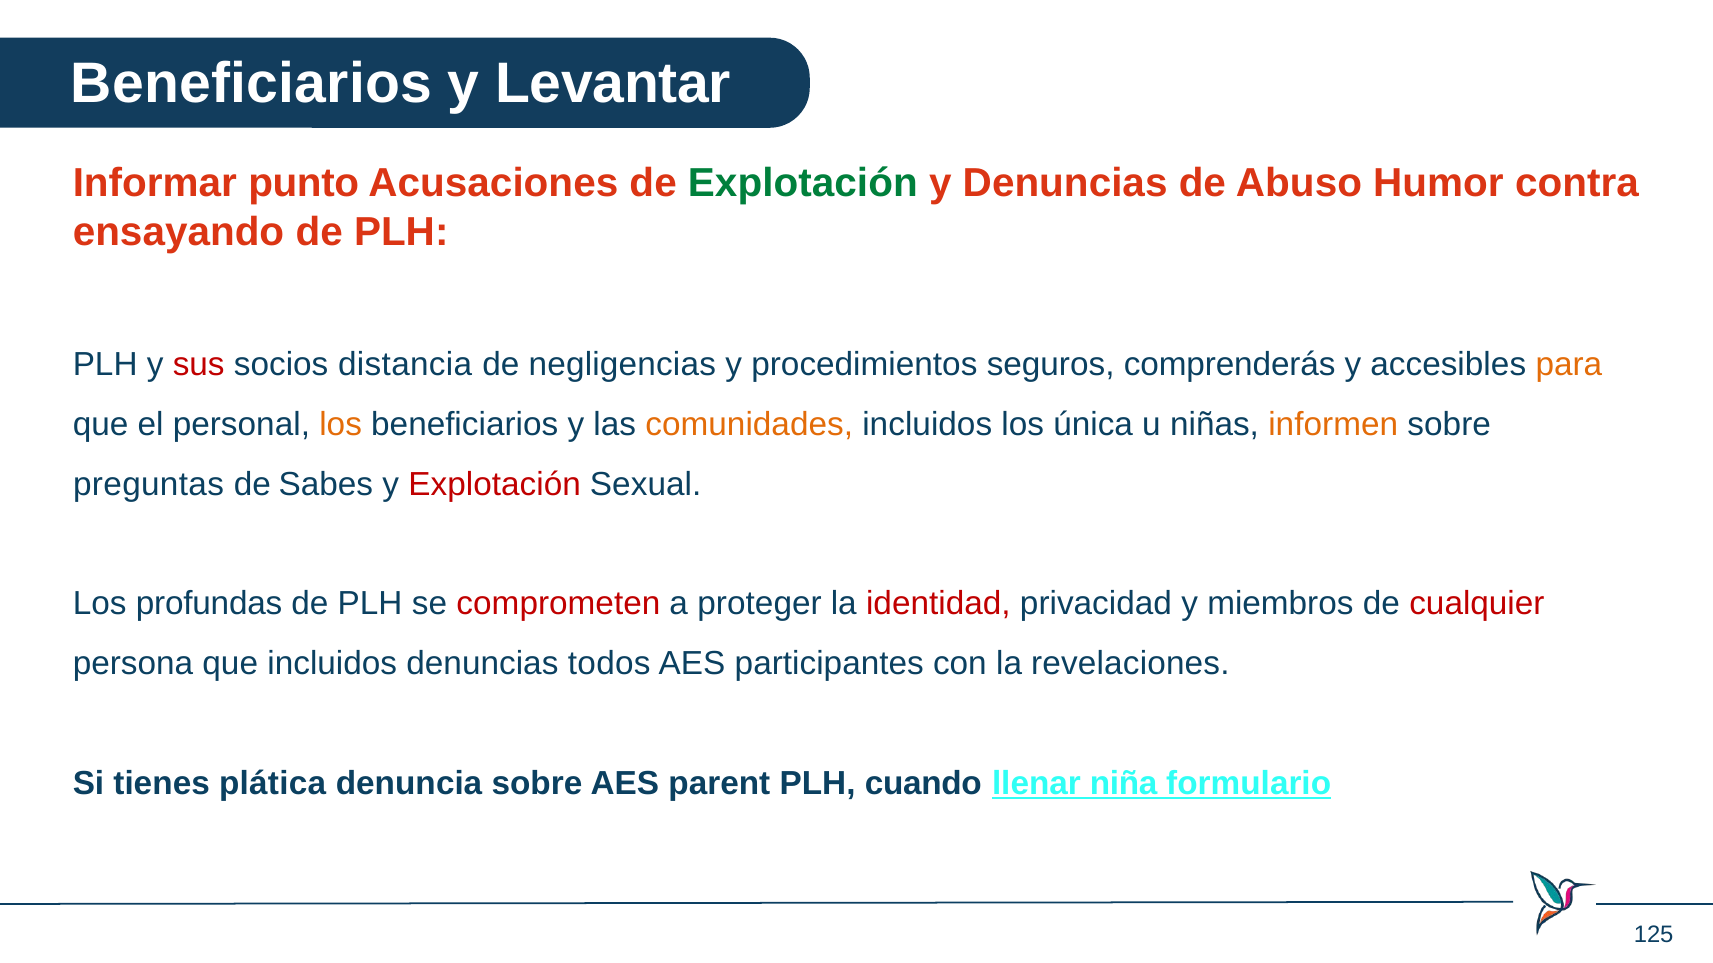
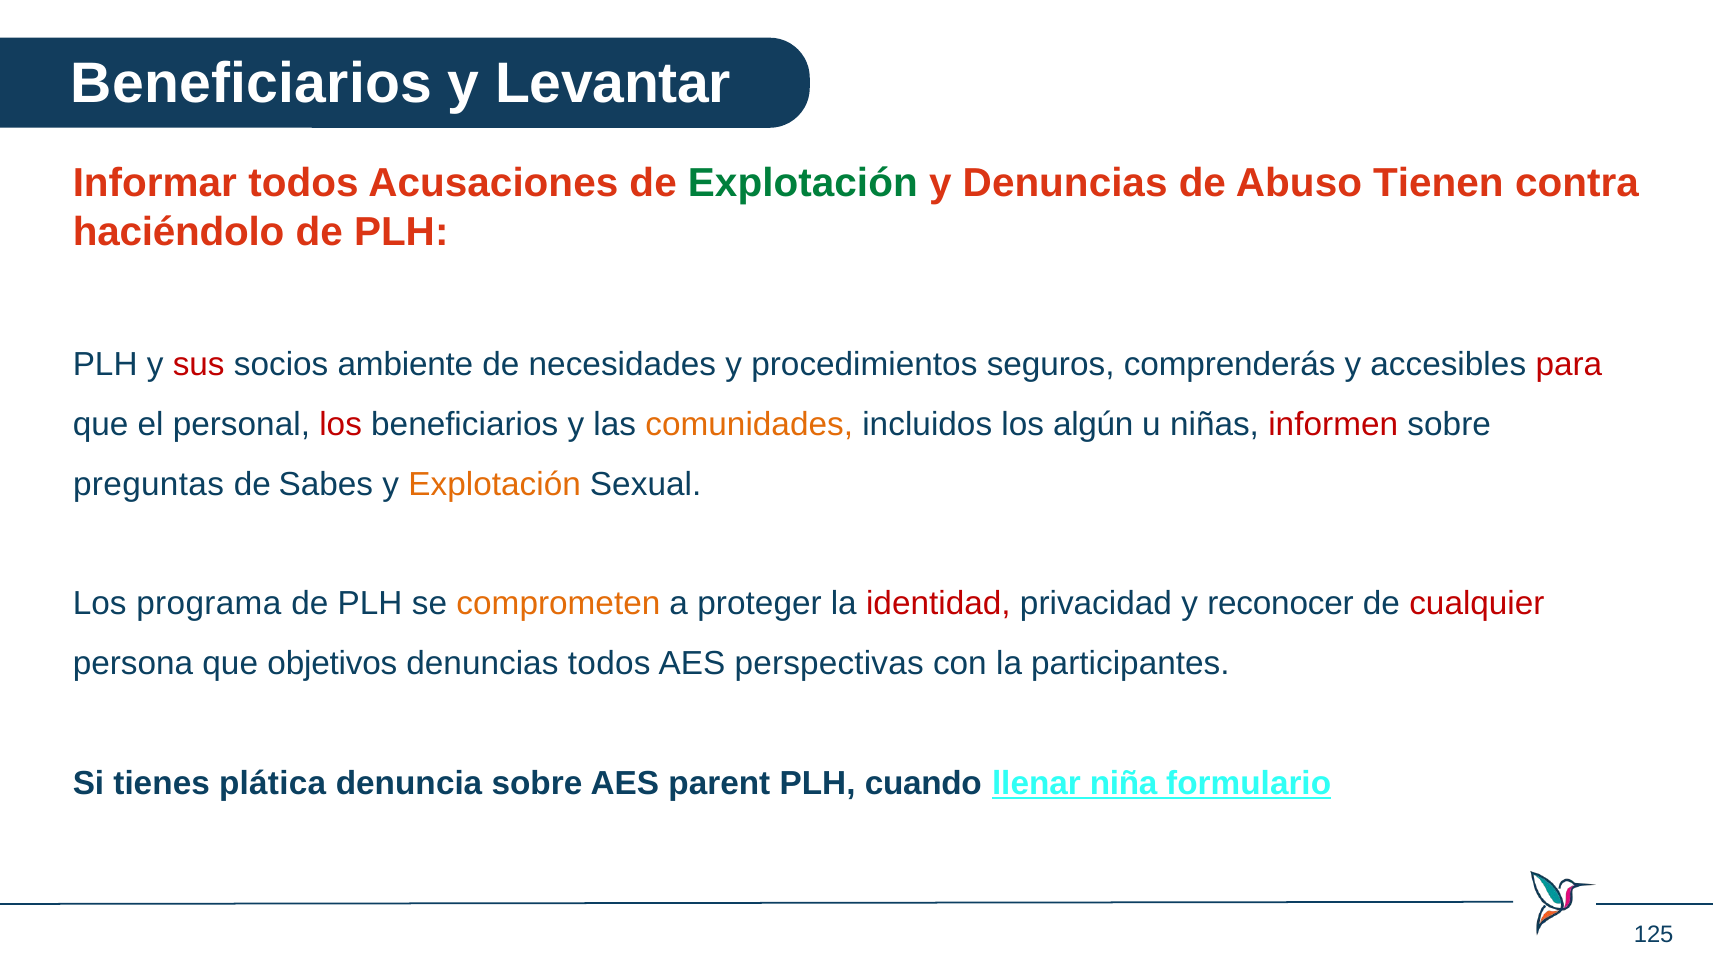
Informar punto: punto -> todos
Humor: Humor -> Tienen
ensayando: ensayando -> haciéndolo
distancia: distancia -> ambiente
negligencias: negligencias -> necesidades
para colour: orange -> red
los at (341, 424) colour: orange -> red
única: única -> algún
informen colour: orange -> red
Explotación at (495, 484) colour: red -> orange
profundas: profundas -> programa
comprometen colour: red -> orange
miembros: miembros -> reconocer
que incluidos: incluidos -> objetivos
participantes: participantes -> perspectivas
revelaciones: revelaciones -> participantes
